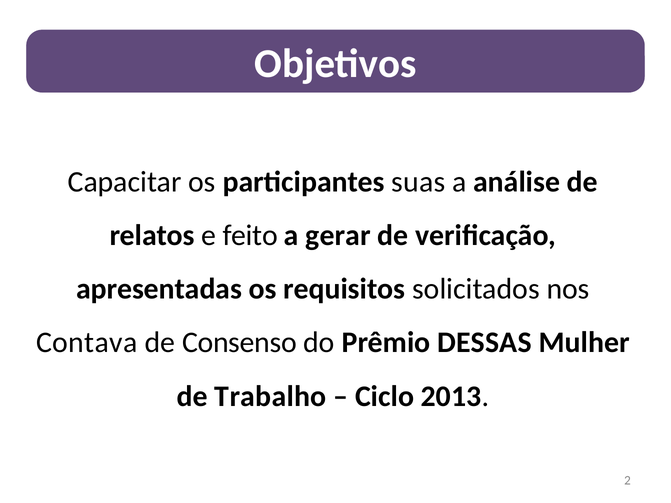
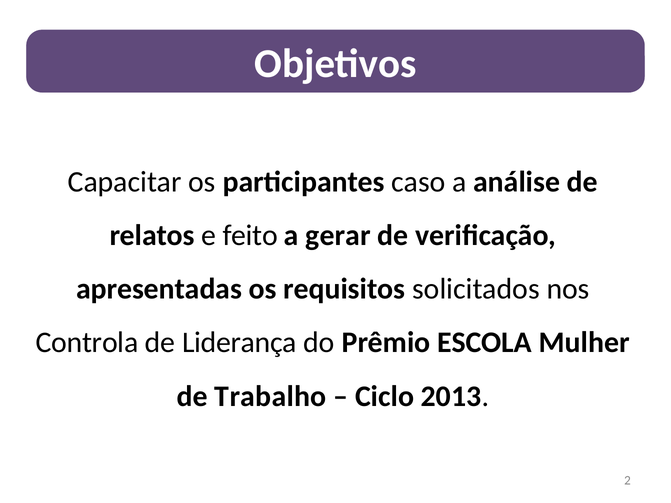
suas: suas -> caso
Contava: Contava -> Controla
Consenso: Consenso -> Liderança
DESSAS: DESSAS -> ESCOLA
